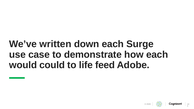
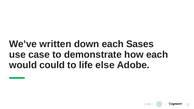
Surge: Surge -> Sases
feed: feed -> else
